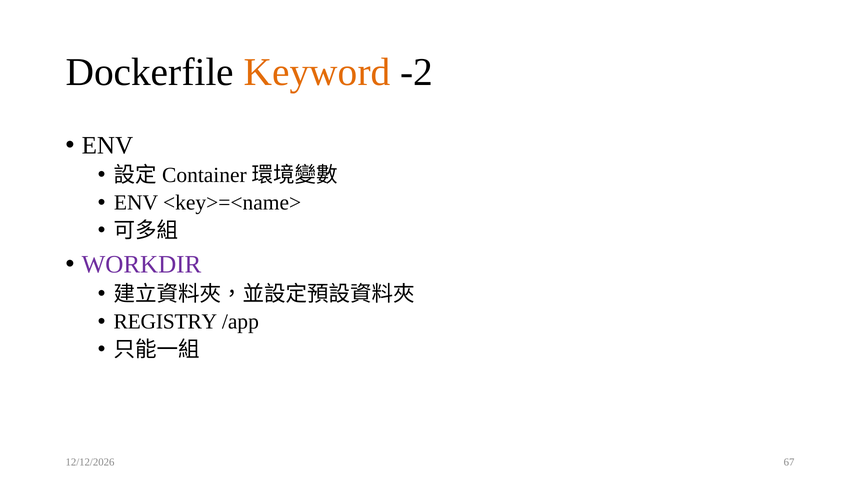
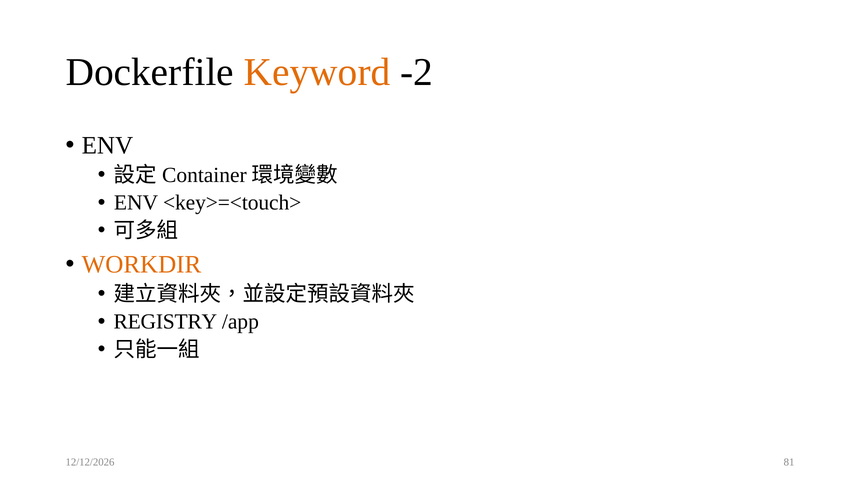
<key>=<name>: <key>=<name> -> <key>=<touch>
WORKDIR colour: purple -> orange
67: 67 -> 81
